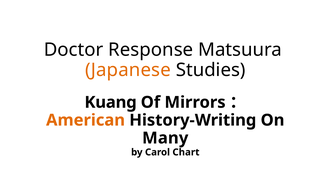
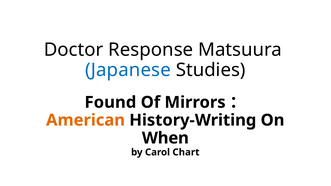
Japanese colour: orange -> blue
Kuang: Kuang -> Found
Many: Many -> When
